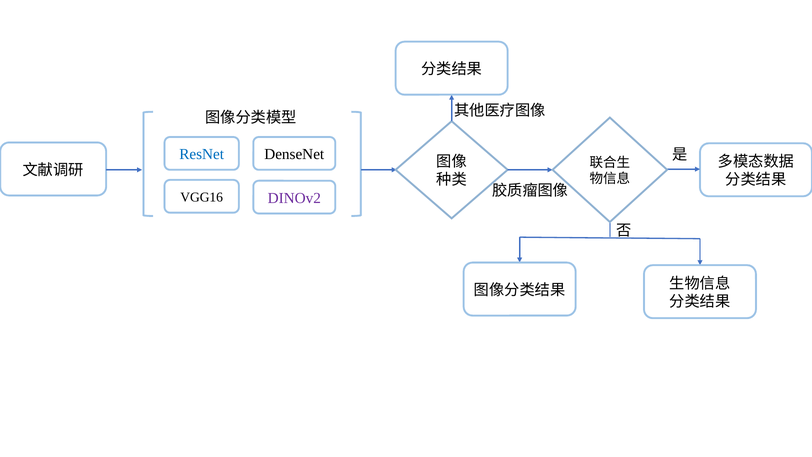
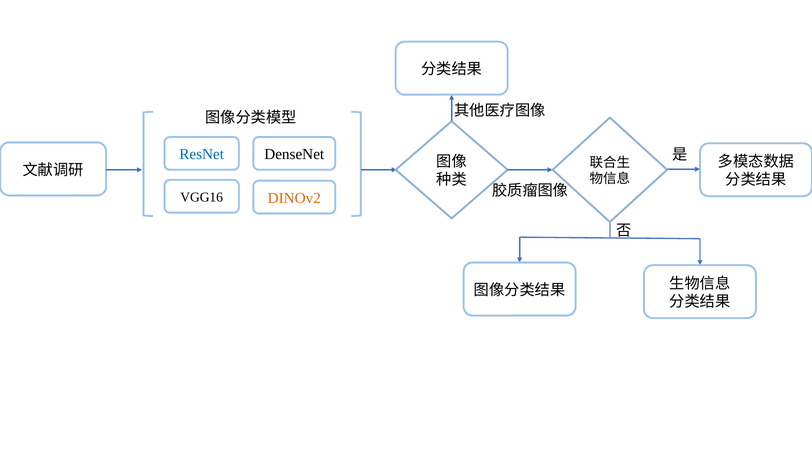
DINOv2 colour: purple -> orange
